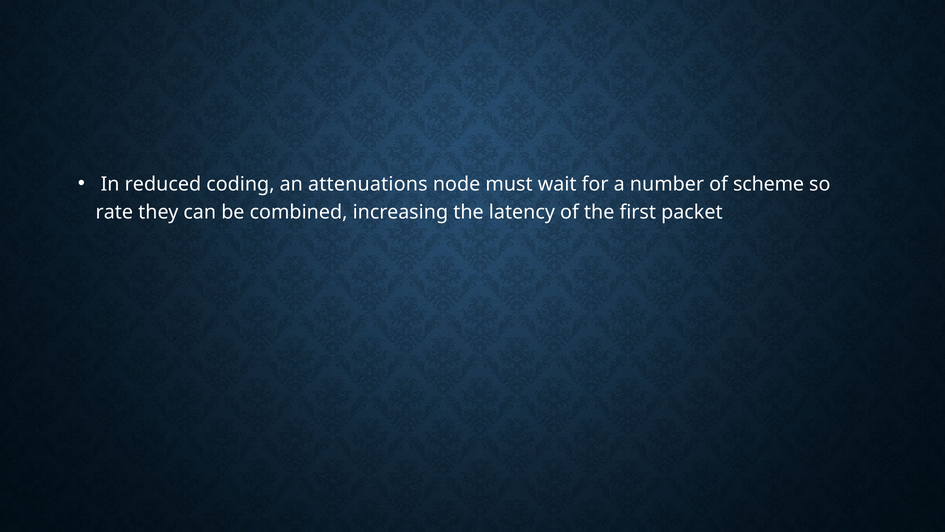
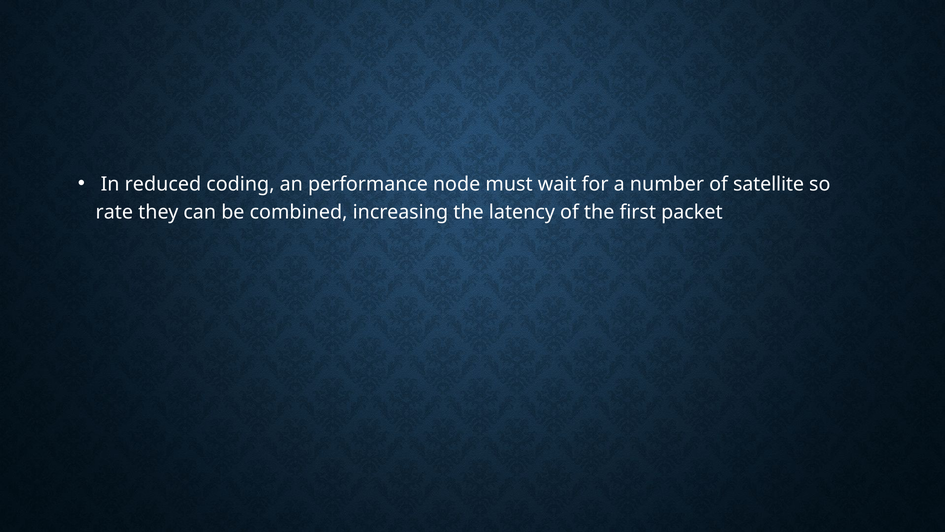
attenuations: attenuations -> performance
scheme: scheme -> satellite
